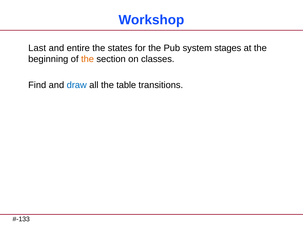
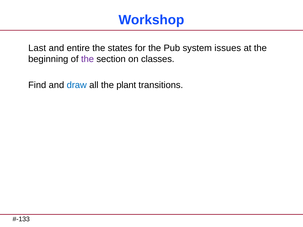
stages: stages -> issues
the at (88, 59) colour: orange -> purple
table: table -> plant
